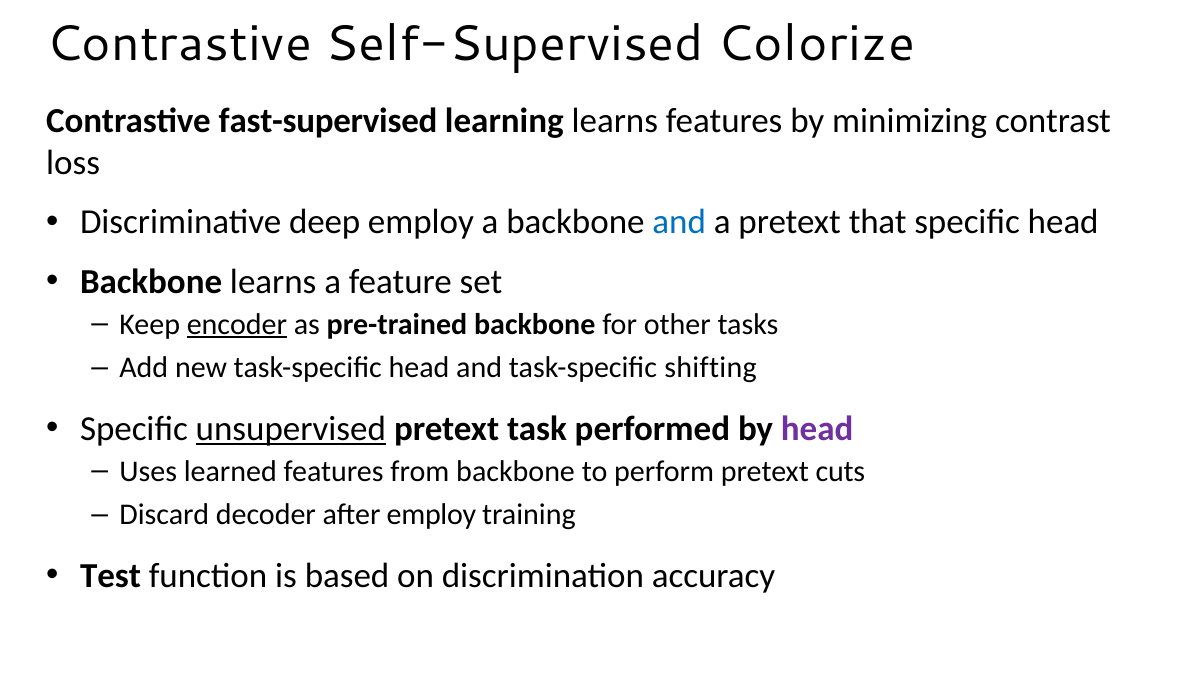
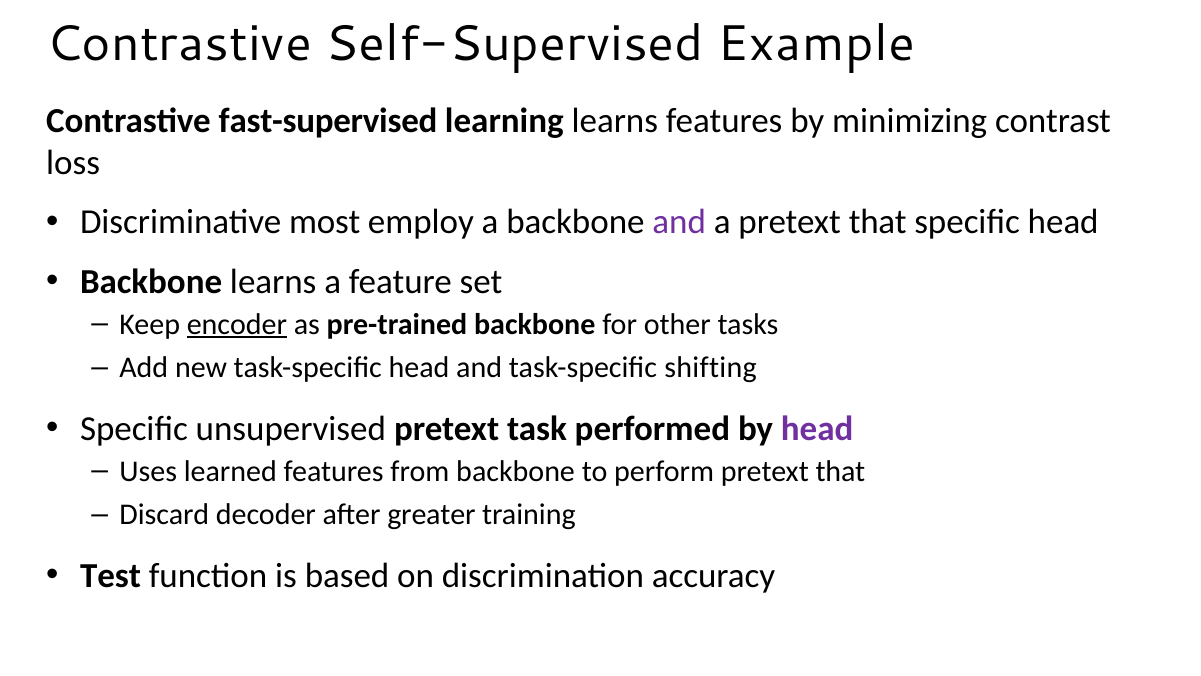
Colorize: Colorize -> Example
deep: deep -> most
and at (679, 222) colour: blue -> purple
unsupervised underline: present -> none
perform pretext cuts: cuts -> that
after employ: employ -> greater
